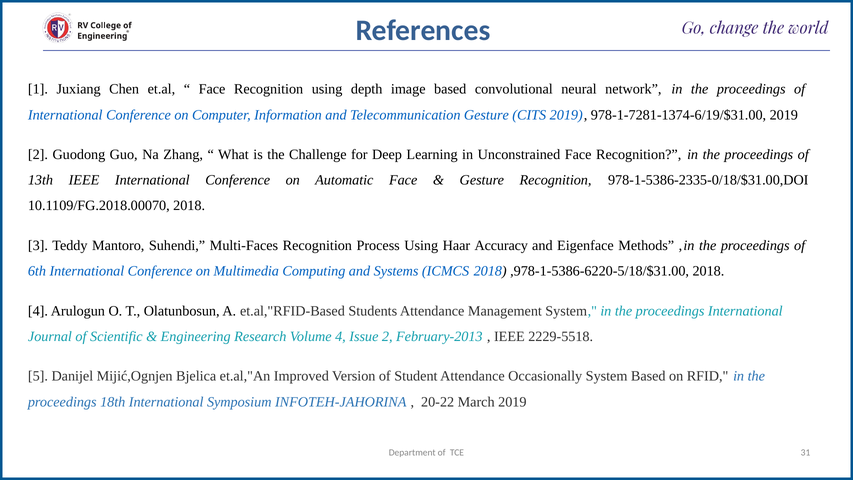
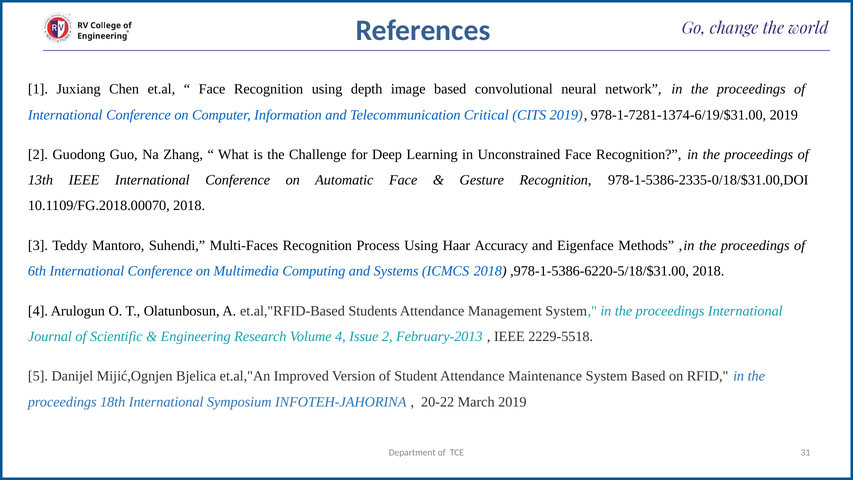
Telecommunication Gesture: Gesture -> Critical
Occasionally: Occasionally -> Maintenance
